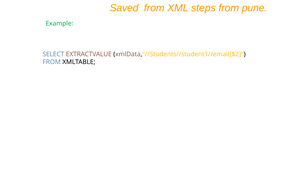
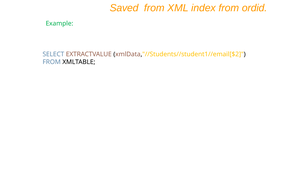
steps: steps -> index
pune: pune -> ordid
